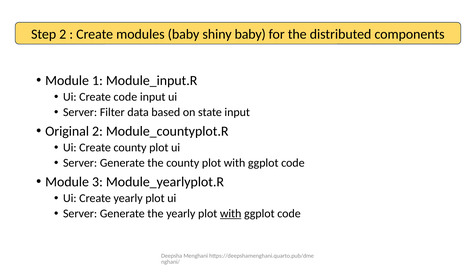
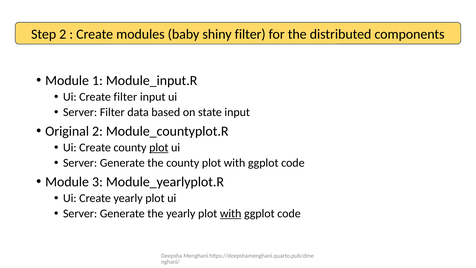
shiny baby: baby -> filter
Create code: code -> filter
plot at (159, 147) underline: none -> present
